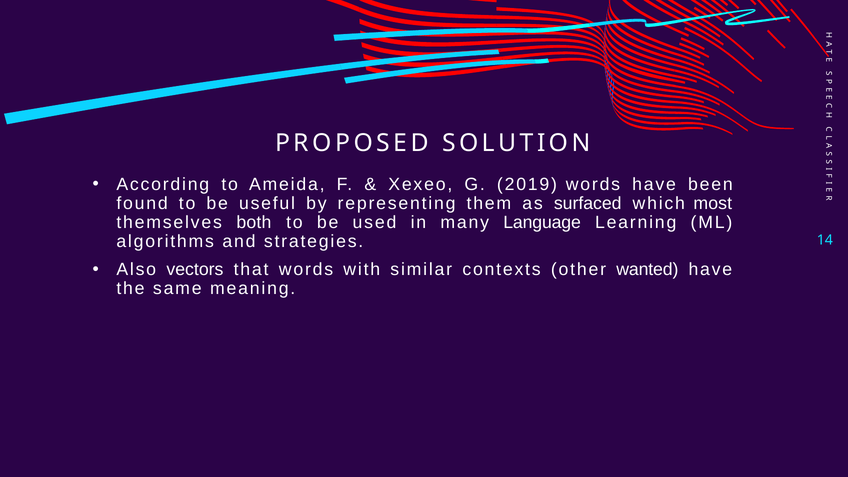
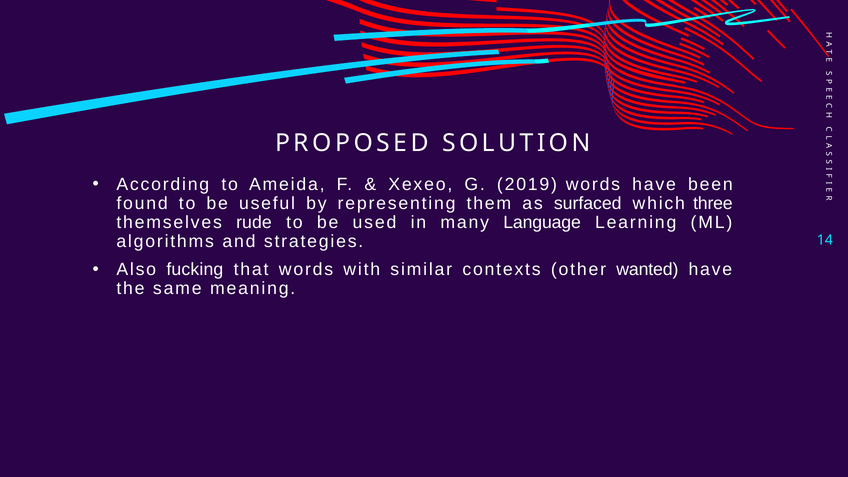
most: most -> three
both: both -> rude
vectors: vectors -> fucking
